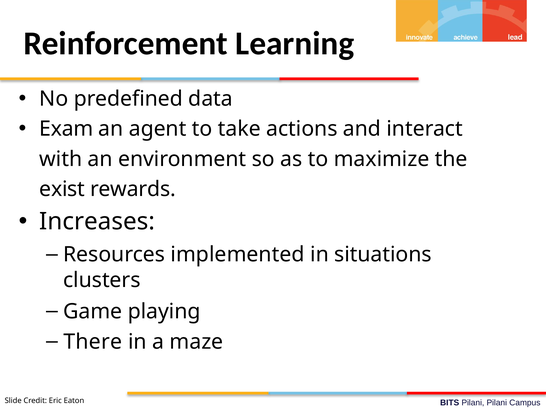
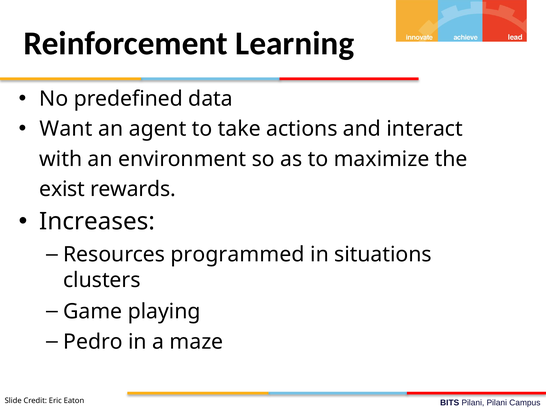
Exam: Exam -> Want
implemented: implemented -> programmed
There: There -> Pedro
